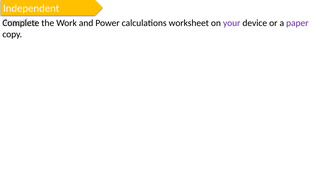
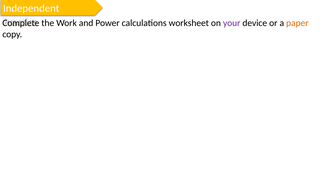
paper colour: purple -> orange
